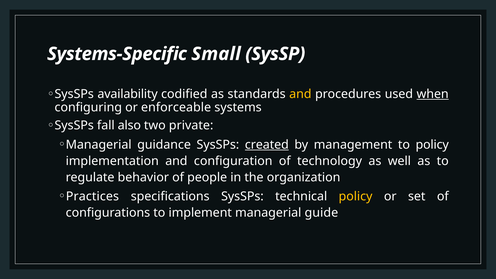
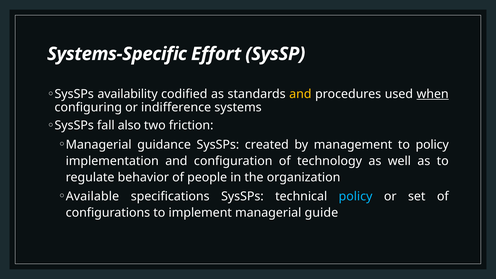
Small: Small -> Effort
enforceable: enforceable -> indifference
private: private -> friction
created underline: present -> none
Practices: Practices -> Available
policy at (356, 196) colour: yellow -> light blue
